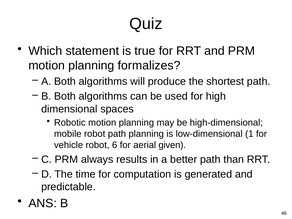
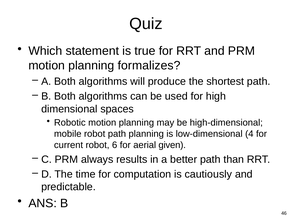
1: 1 -> 4
vehicle: vehicle -> current
generated: generated -> cautiously
